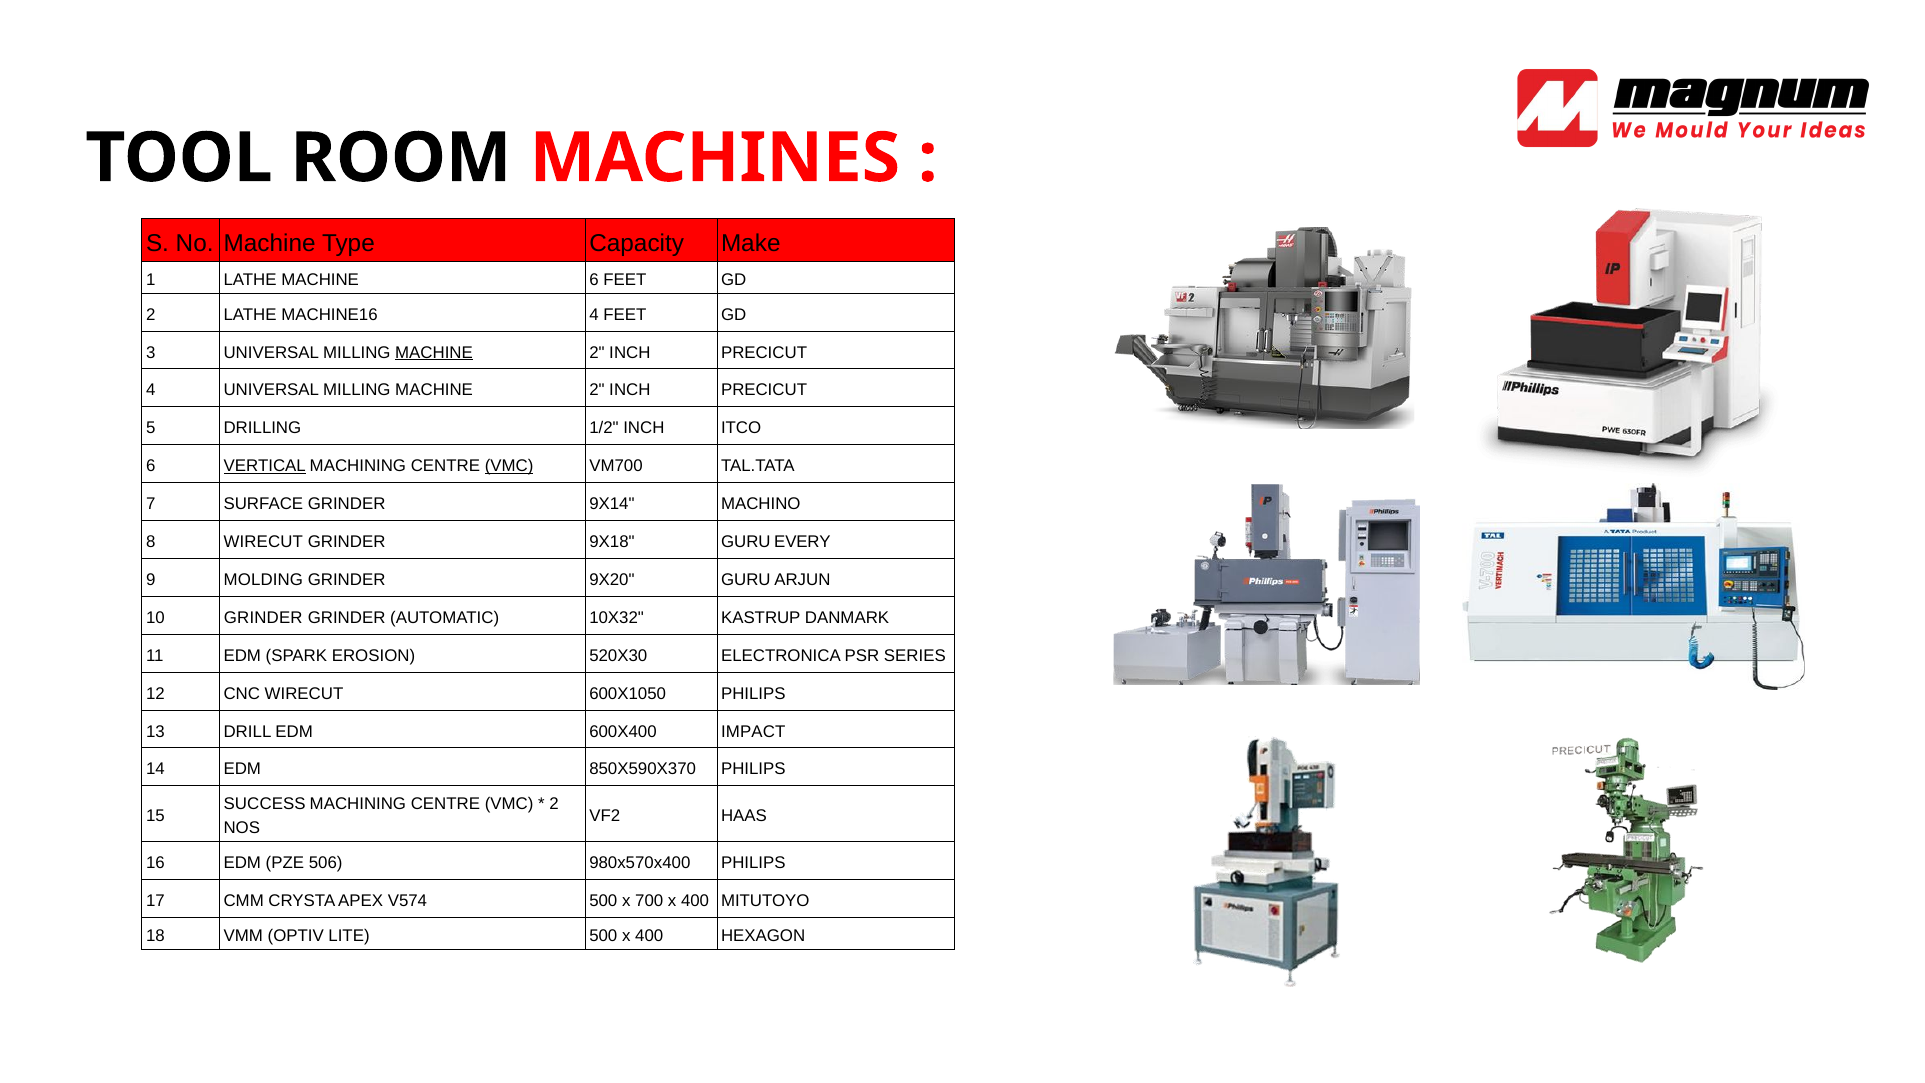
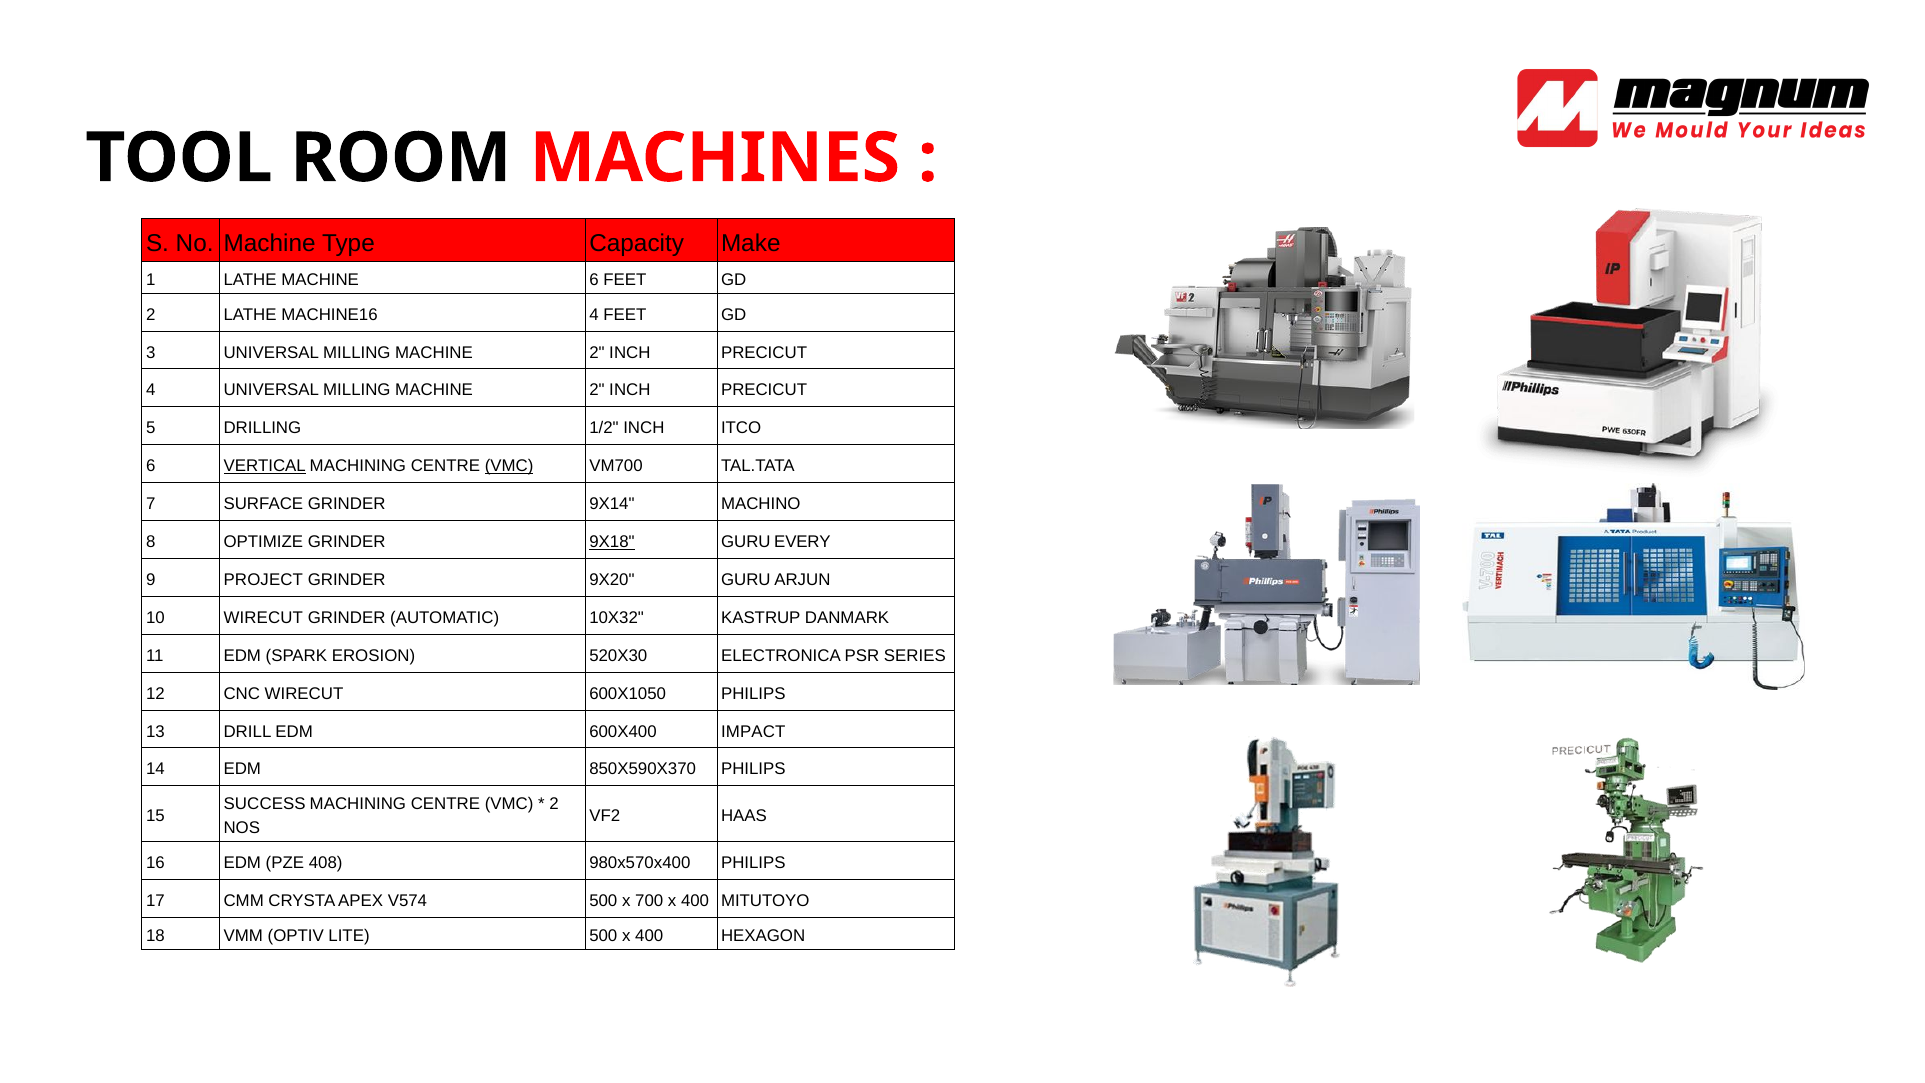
MACHINE at (434, 352) underline: present -> none
8 WIRECUT: WIRECUT -> OPTIMIZE
9X18 underline: none -> present
MOLDING: MOLDING -> PROJECT
10 GRINDER: GRINDER -> WIRECUT
506: 506 -> 408
